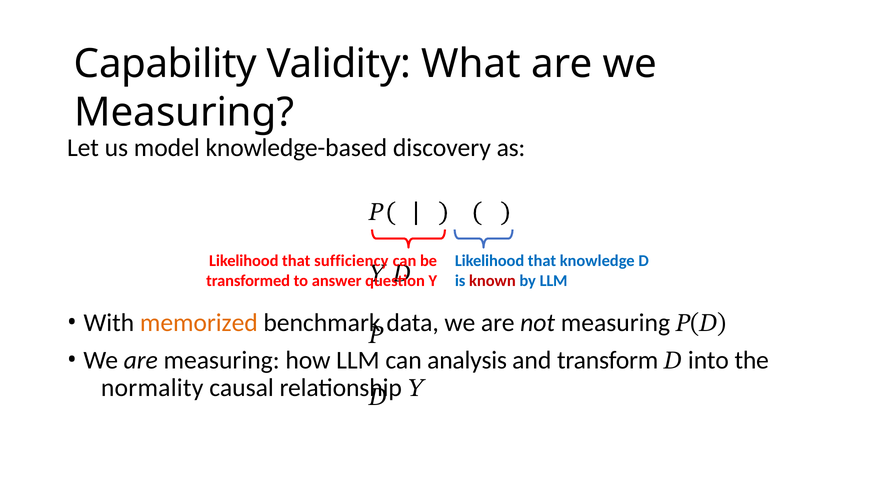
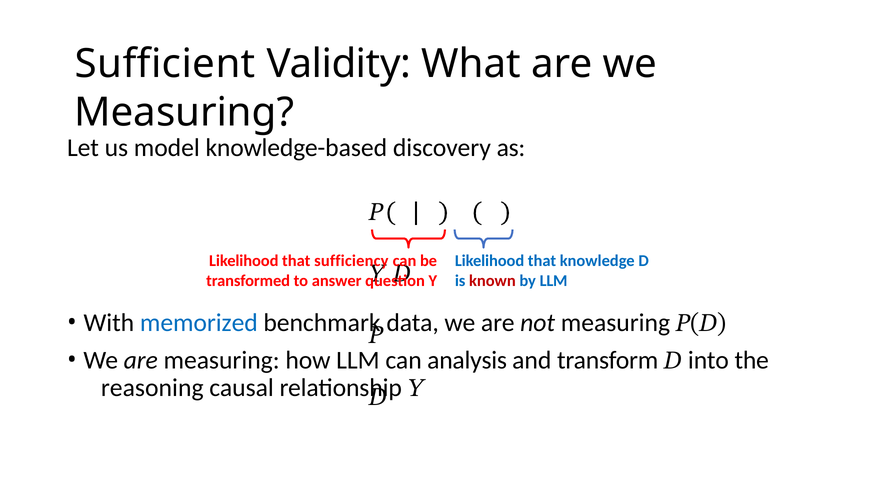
Capability: Capability -> Sufficient
memorized colour: orange -> blue
normality: normality -> reasoning
